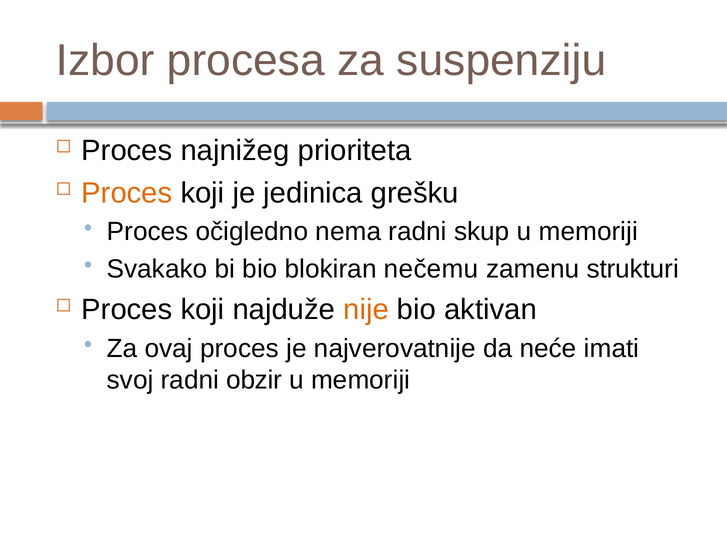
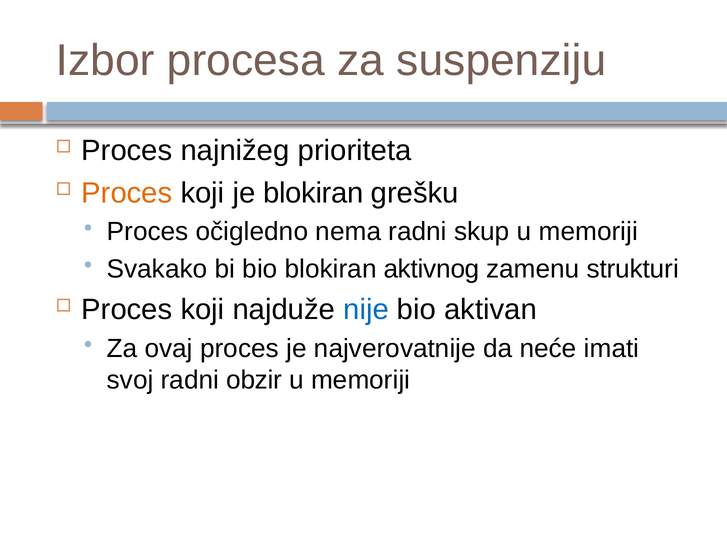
je jedinica: jedinica -> blokiran
nečemu: nečemu -> aktivnog
nije colour: orange -> blue
